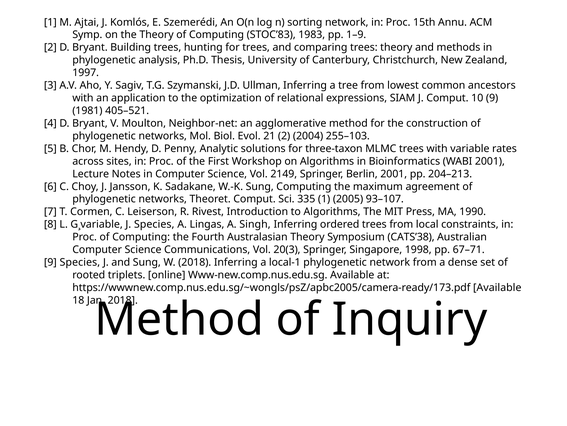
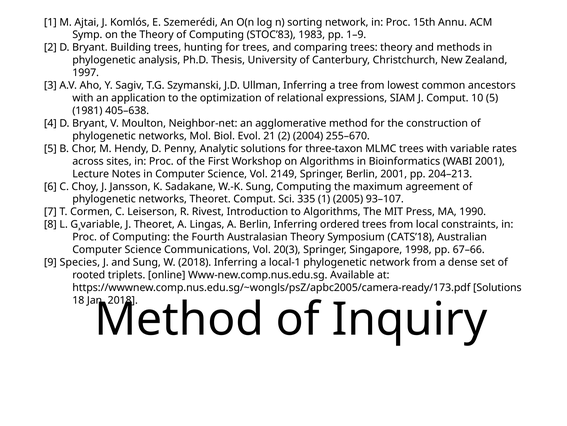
10 9: 9 -> 5
405–521: 405–521 -> 405–638
255–103: 255–103 -> 255–670
J Species: Species -> Theoret
A Singh: Singh -> Berlin
CATS’38: CATS’38 -> CATS’18
67–71: 67–71 -> 67–66
https://wwwnew.comp.nus.edu.sg/~wongls/psZ/apbc2005/camera-ready/173.pdf Available: Available -> Solutions
